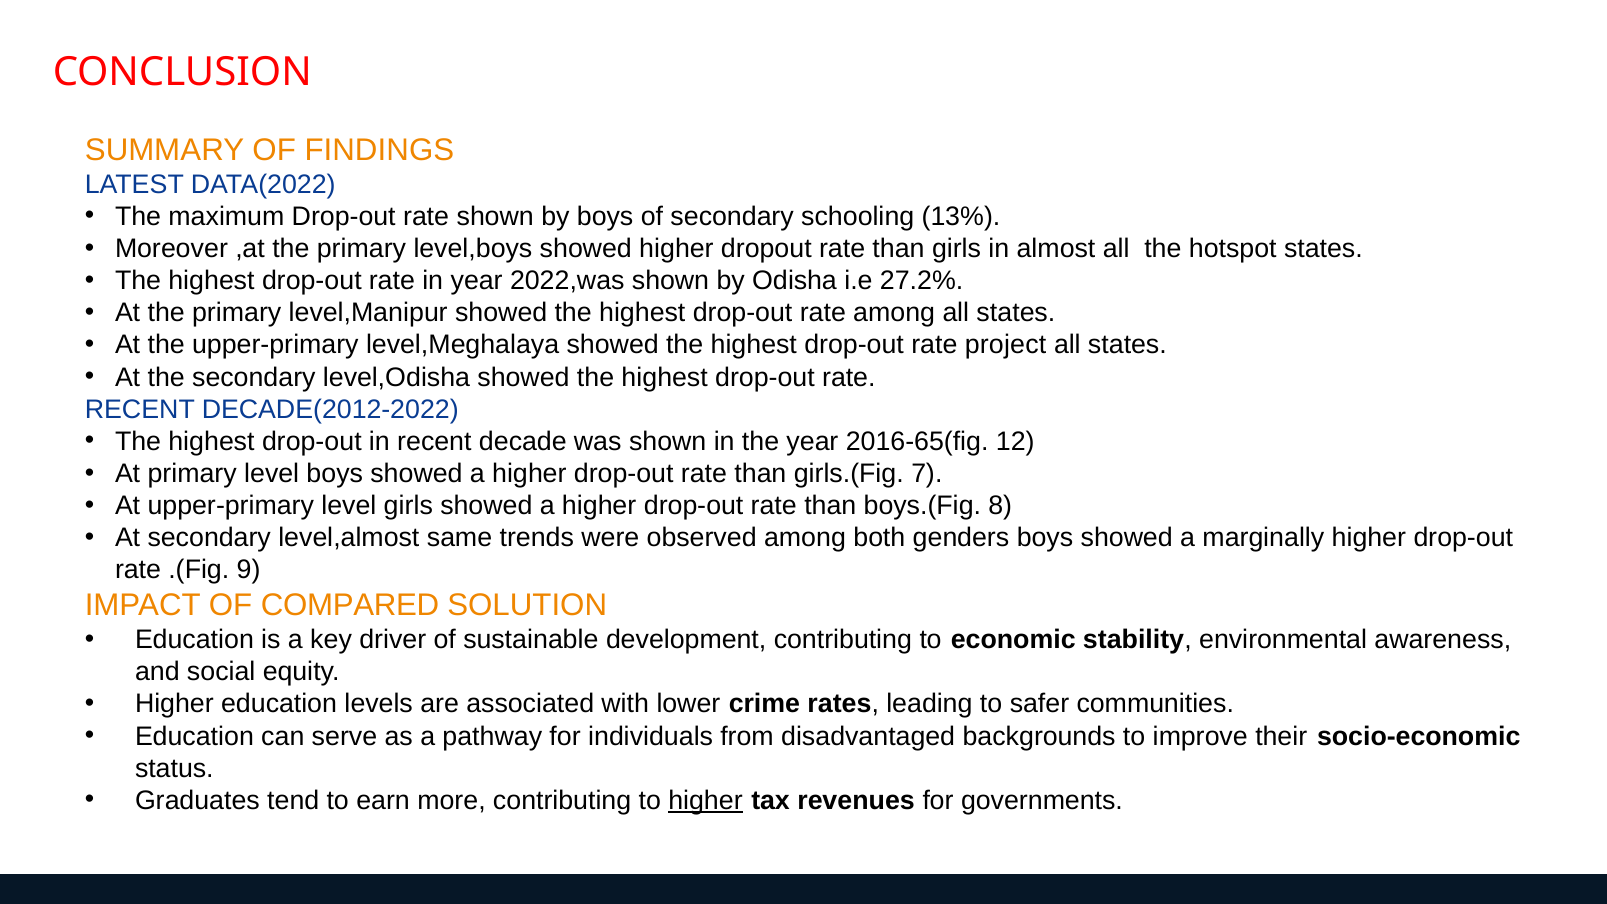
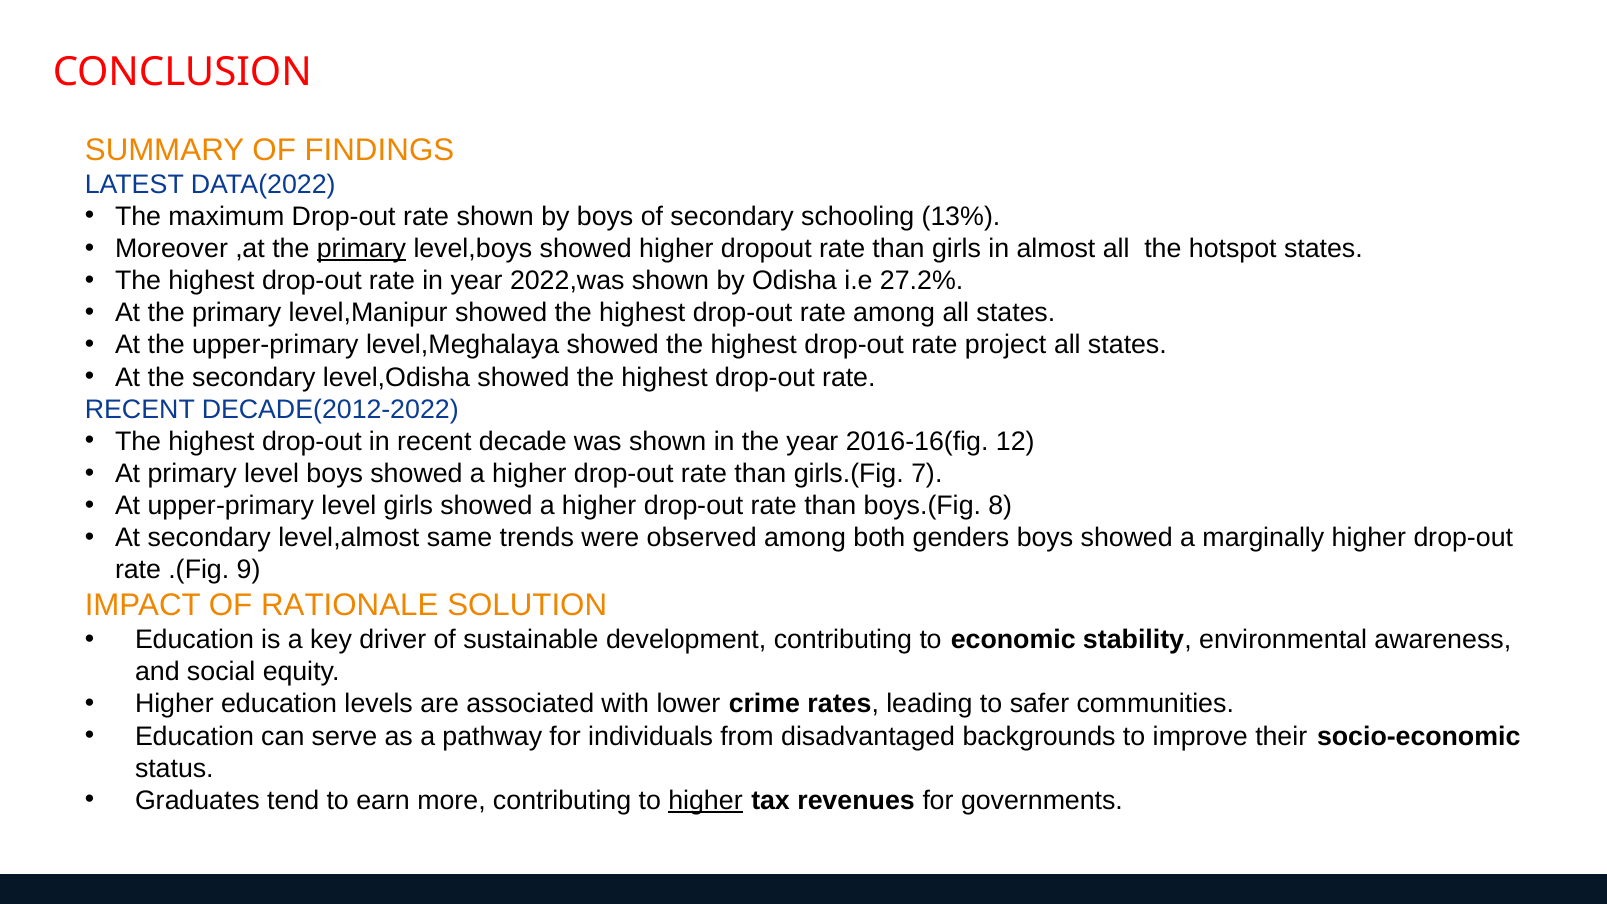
primary at (361, 249) underline: none -> present
2016-65(fig: 2016-65(fig -> 2016-16(fig
COMPARED: COMPARED -> RATIONALE
